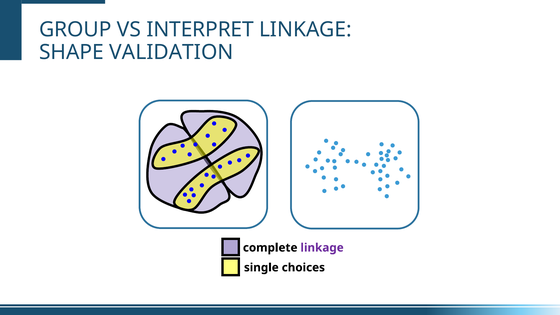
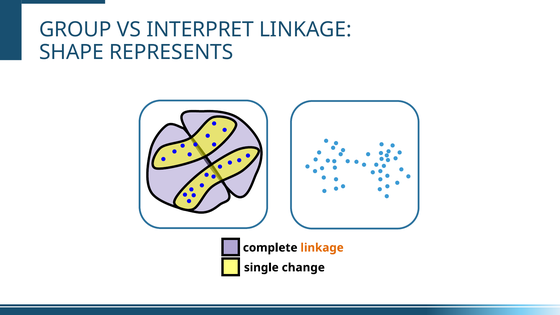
VALIDATION: VALIDATION -> REPRESENTS
linkage at (322, 248) colour: purple -> orange
choices: choices -> change
